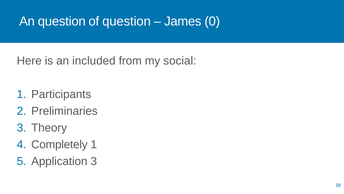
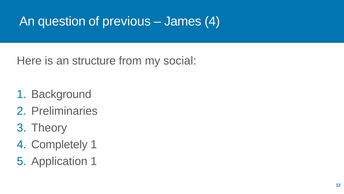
of question: question -> previous
James 0: 0 -> 4
included: included -> structure
Participants: Participants -> Background
Application 3: 3 -> 1
